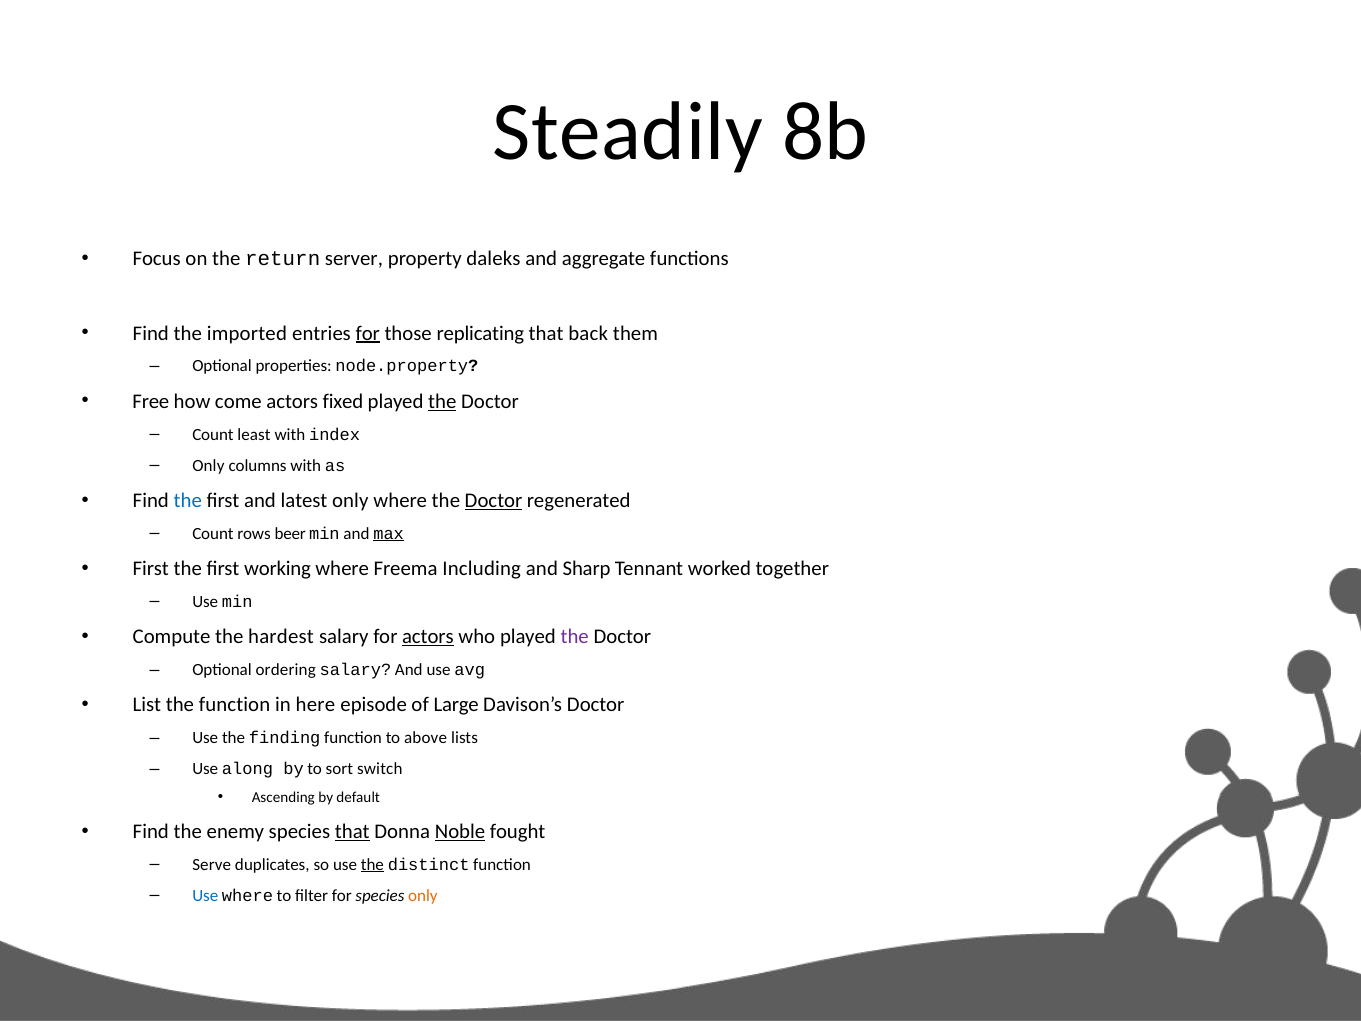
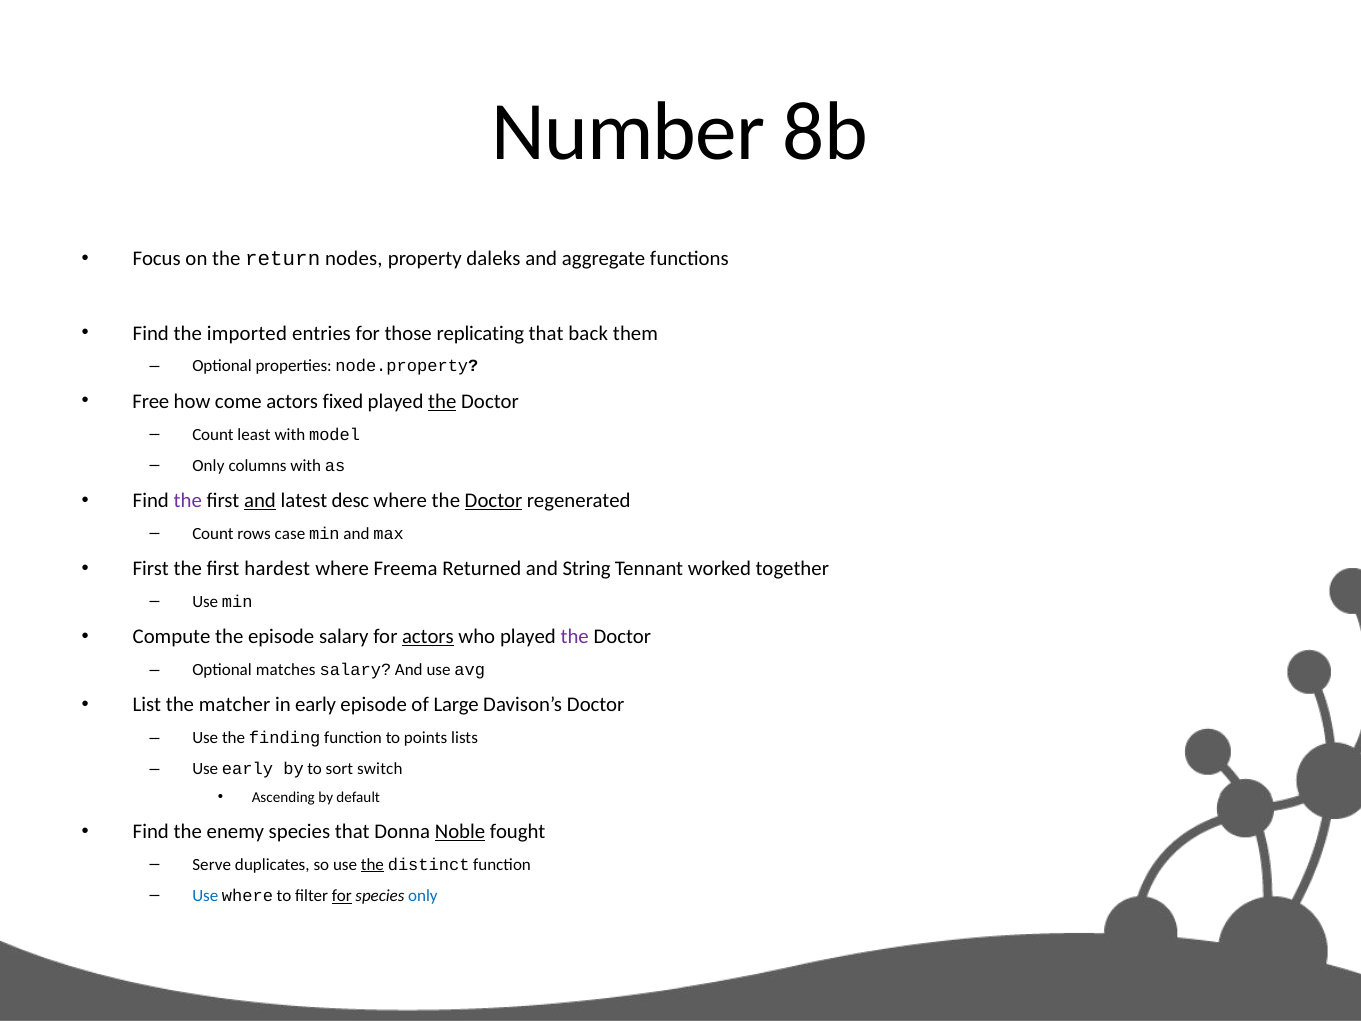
Steadily: Steadily -> Number
server: server -> nodes
for at (368, 333) underline: present -> none
index: index -> model
the at (188, 500) colour: blue -> purple
and at (260, 500) underline: none -> present
latest only: only -> desc
beer: beer -> case
max underline: present -> none
working: working -> hardest
Including: Including -> Returned
Sharp: Sharp -> String
the hardest: hardest -> episode
ordering: ordering -> matches
the function: function -> matcher
in here: here -> early
above: above -> points
Use along: along -> early
that at (352, 831) underline: present -> none
for at (342, 895) underline: none -> present
only at (423, 895) colour: orange -> blue
